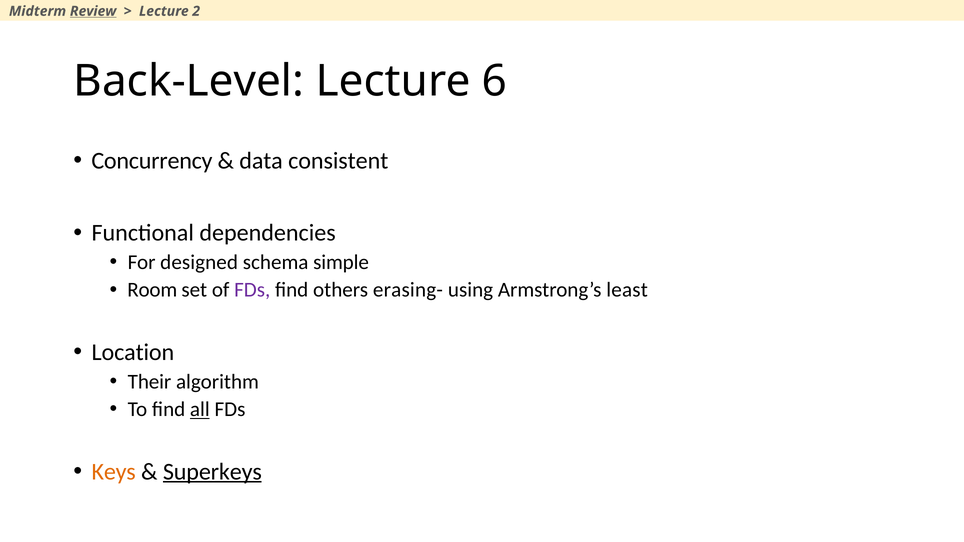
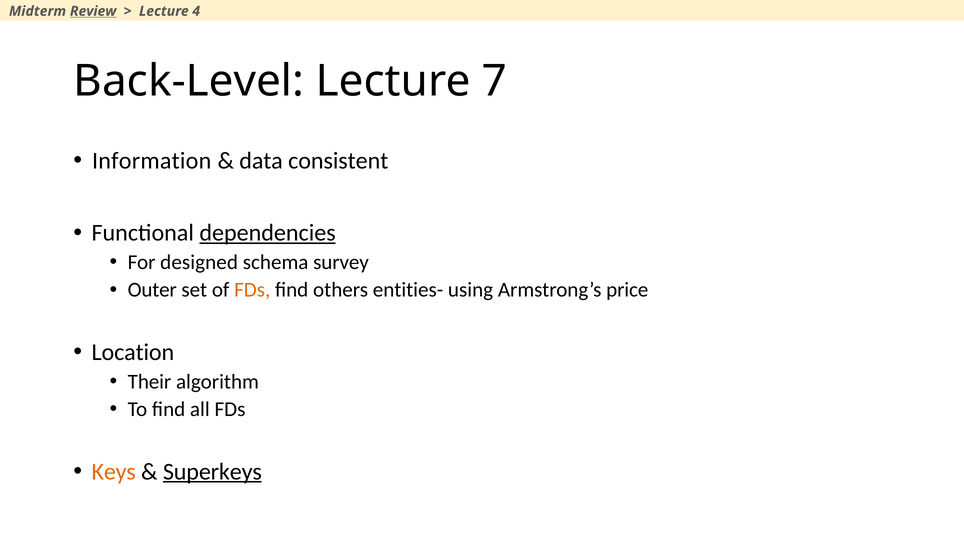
2: 2 -> 4
6: 6 -> 7
Concurrency: Concurrency -> Information
dependencies underline: none -> present
simple: simple -> survey
Room: Room -> Outer
FDs at (252, 290) colour: purple -> orange
erasing-: erasing- -> entities-
least: least -> price
all underline: present -> none
